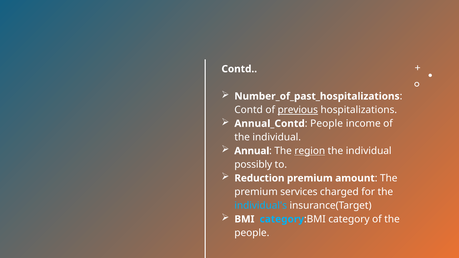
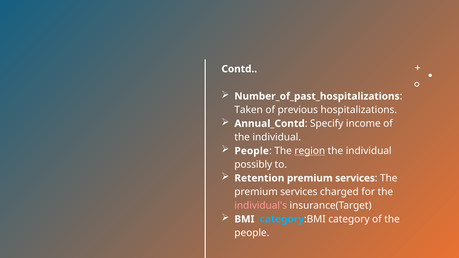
Contd at (249, 110): Contd -> Taken
previous underline: present -> none
People at (327, 124): People -> Specify
Annual at (252, 151): Annual -> People
Reduction: Reduction -> Retention
amount at (355, 178): amount -> services
individual's colour: light blue -> pink
